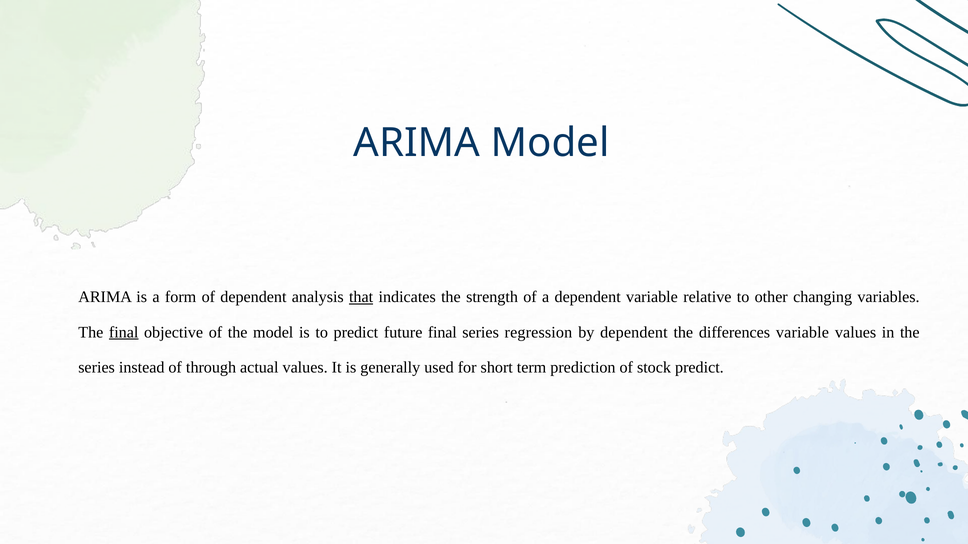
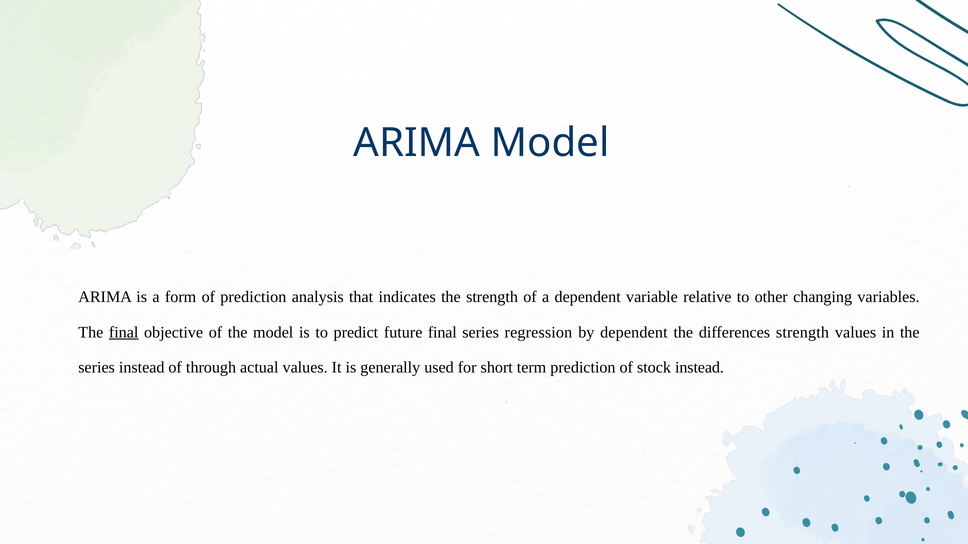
of dependent: dependent -> prediction
that underline: present -> none
differences variable: variable -> strength
stock predict: predict -> instead
